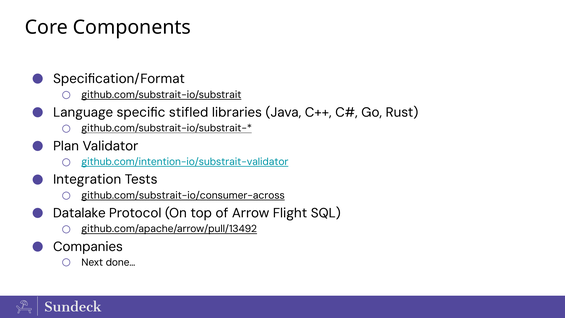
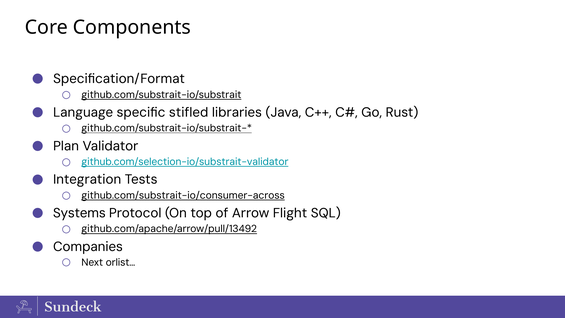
github.com/intention-io/substrait-validator: github.com/intention-io/substrait-validator -> github.com/selection-io/substrait-validator
Datalake: Datalake -> Systems
done…: done… -> orlist…
